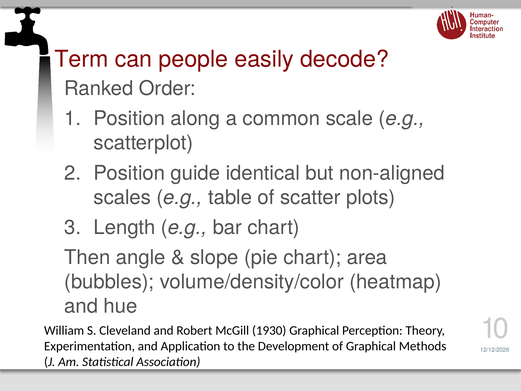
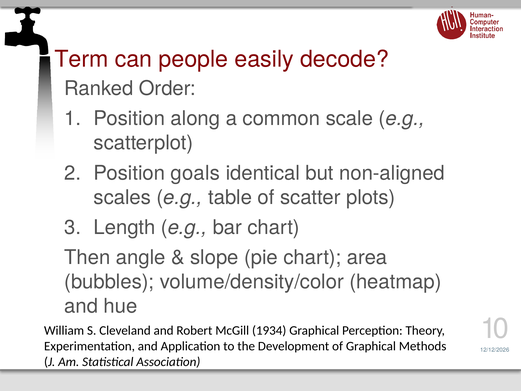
guide: guide -> goals
1930: 1930 -> 1934
